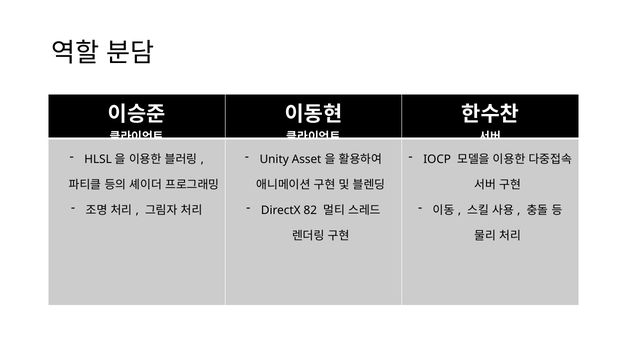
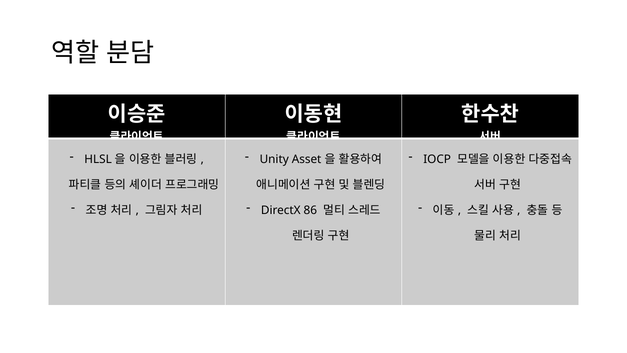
82: 82 -> 86
